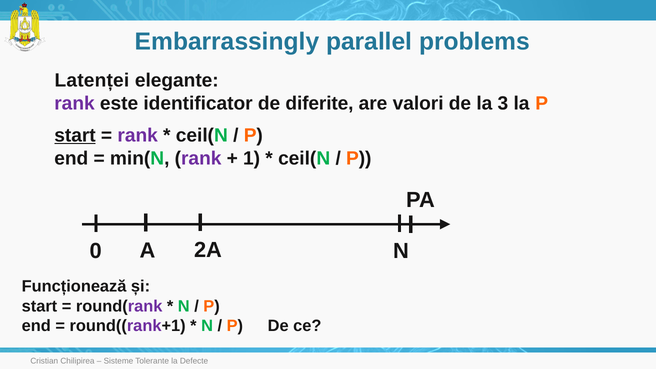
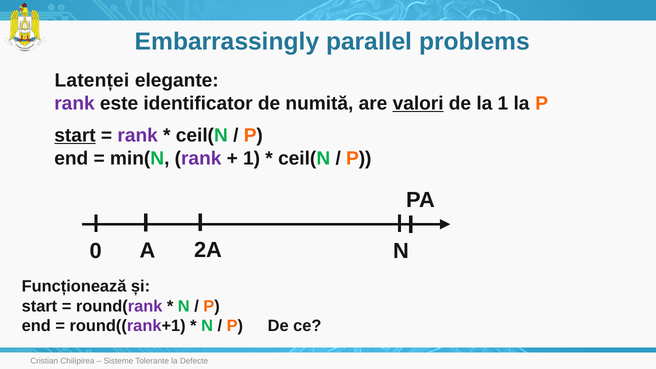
diferite: diferite -> numită
valori underline: none -> present
la 3: 3 -> 1
